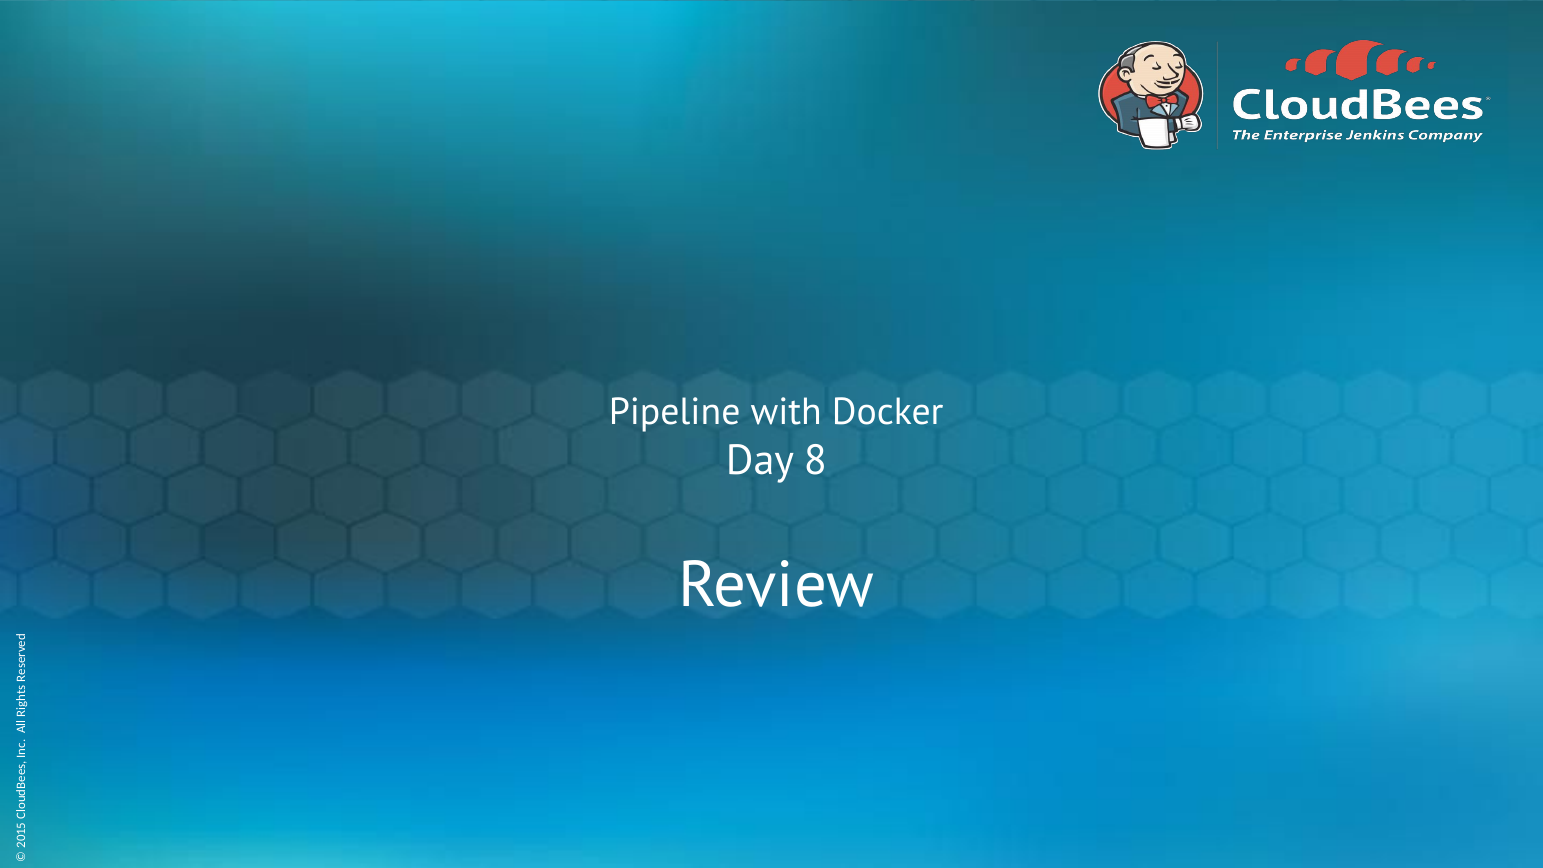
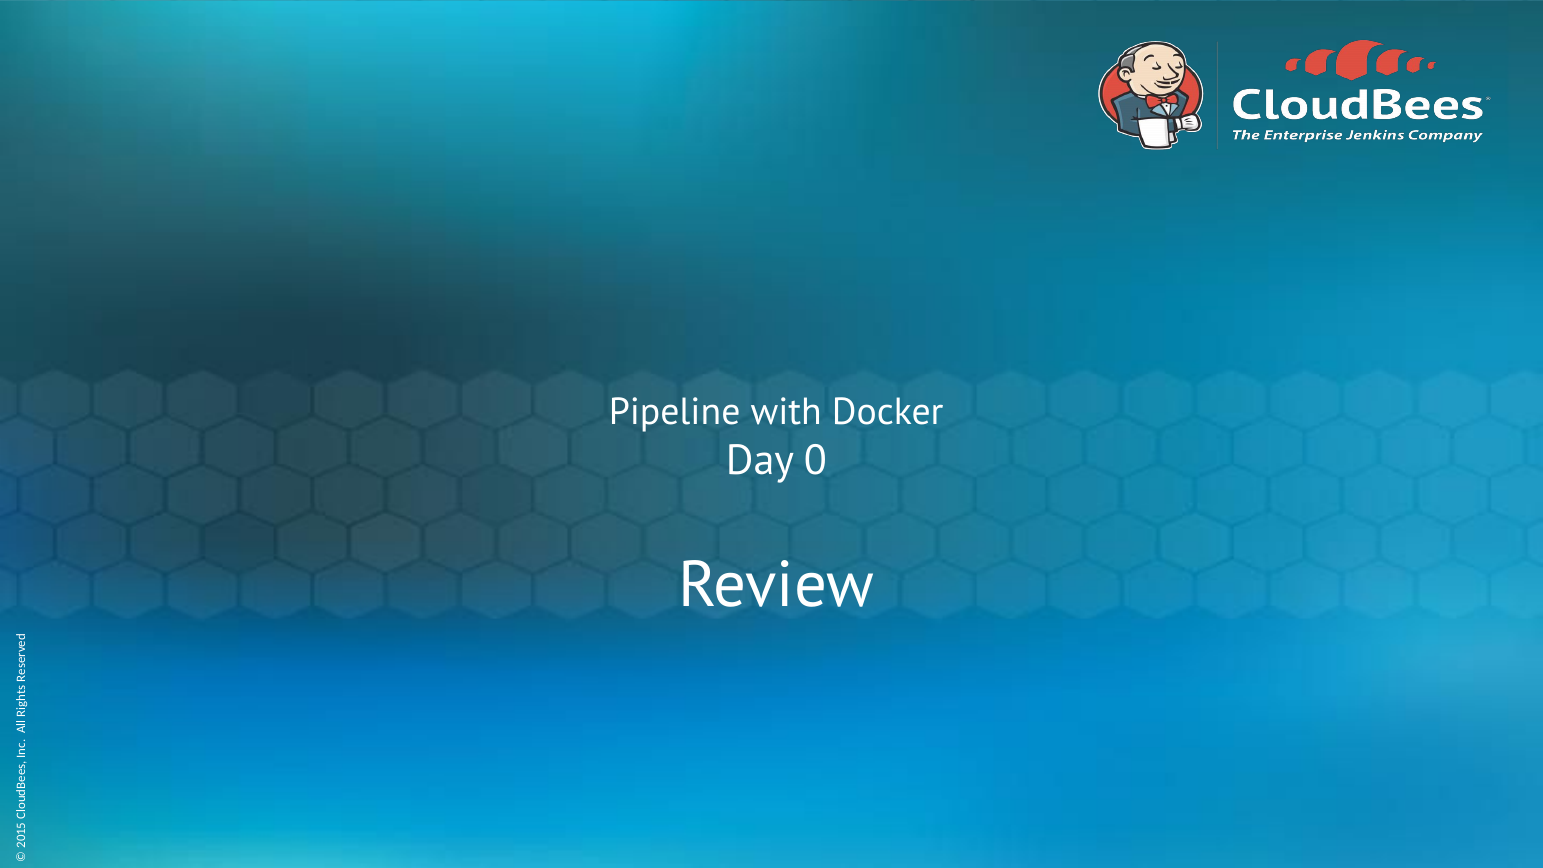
Day 8: 8 -> 0
